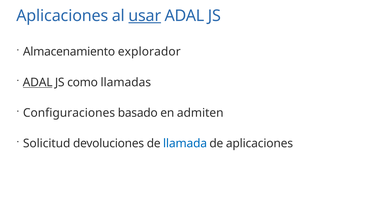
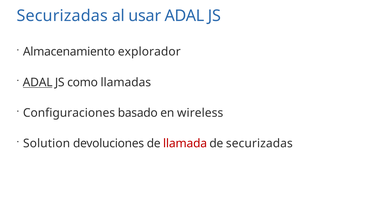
Aplicaciones at (62, 16): Aplicaciones -> Securizadas
usar underline: present -> none
admiten: admiten -> wireless
Solicitud: Solicitud -> Solution
llamada colour: blue -> red
de aplicaciones: aplicaciones -> securizadas
